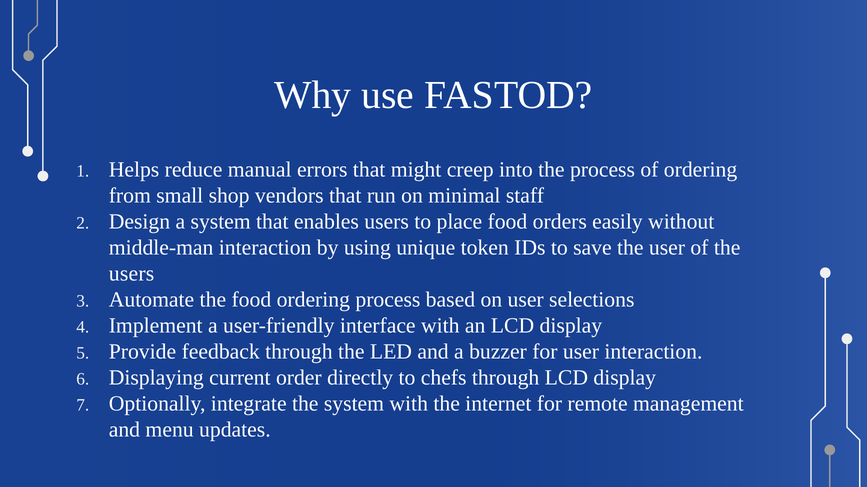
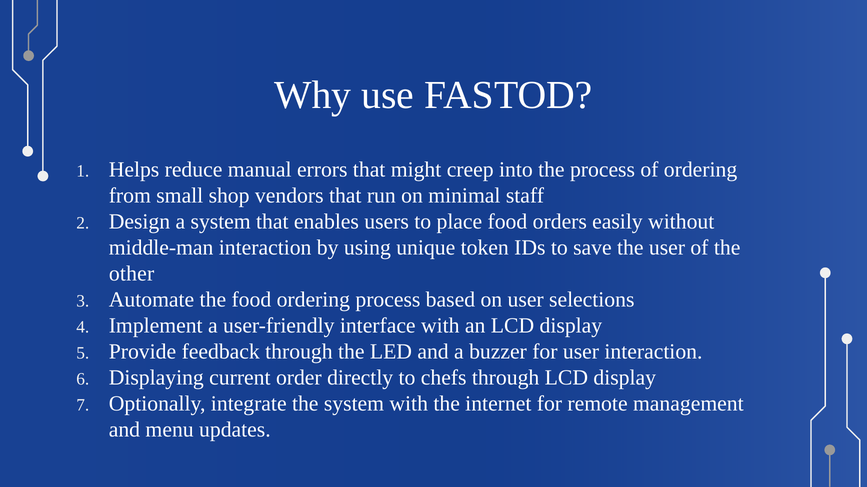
users at (132, 274): users -> other
